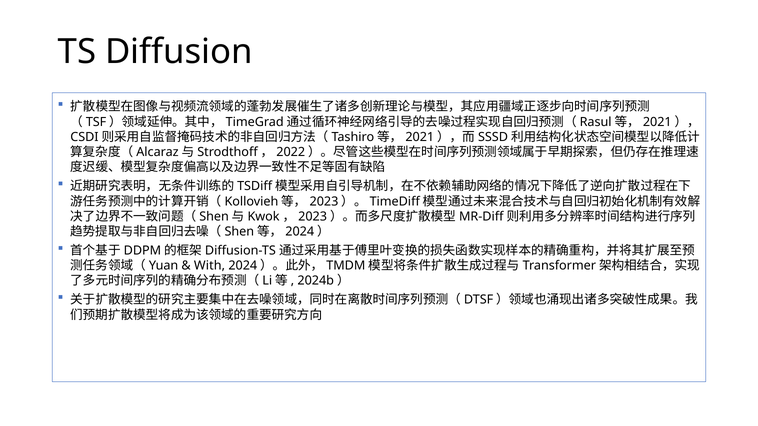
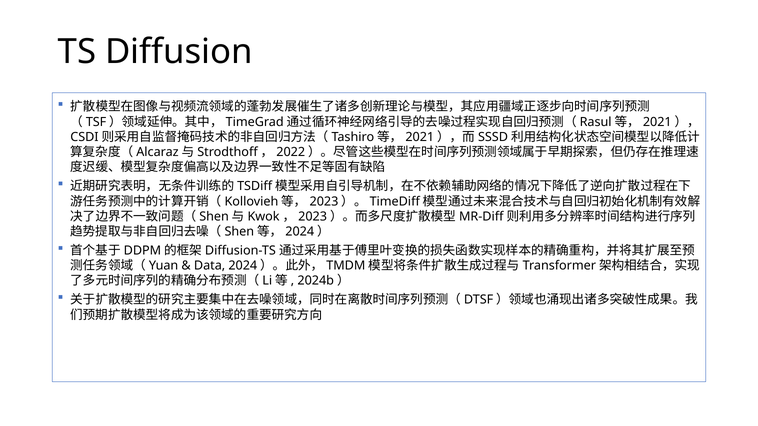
With: With -> Data
